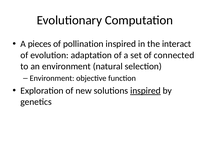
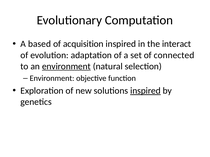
pieces: pieces -> based
pollination: pollination -> acquisition
environment at (66, 66) underline: none -> present
